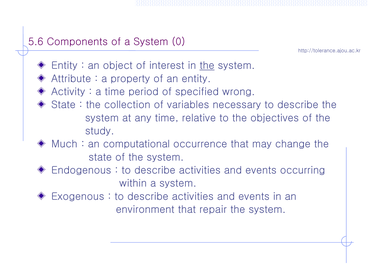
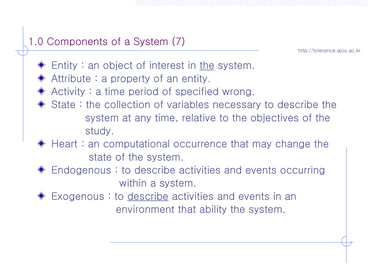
5.6: 5.6 -> 1.0
0: 0 -> 7
Much: Much -> Heart
describe at (148, 196) underline: none -> present
repair: repair -> ability
